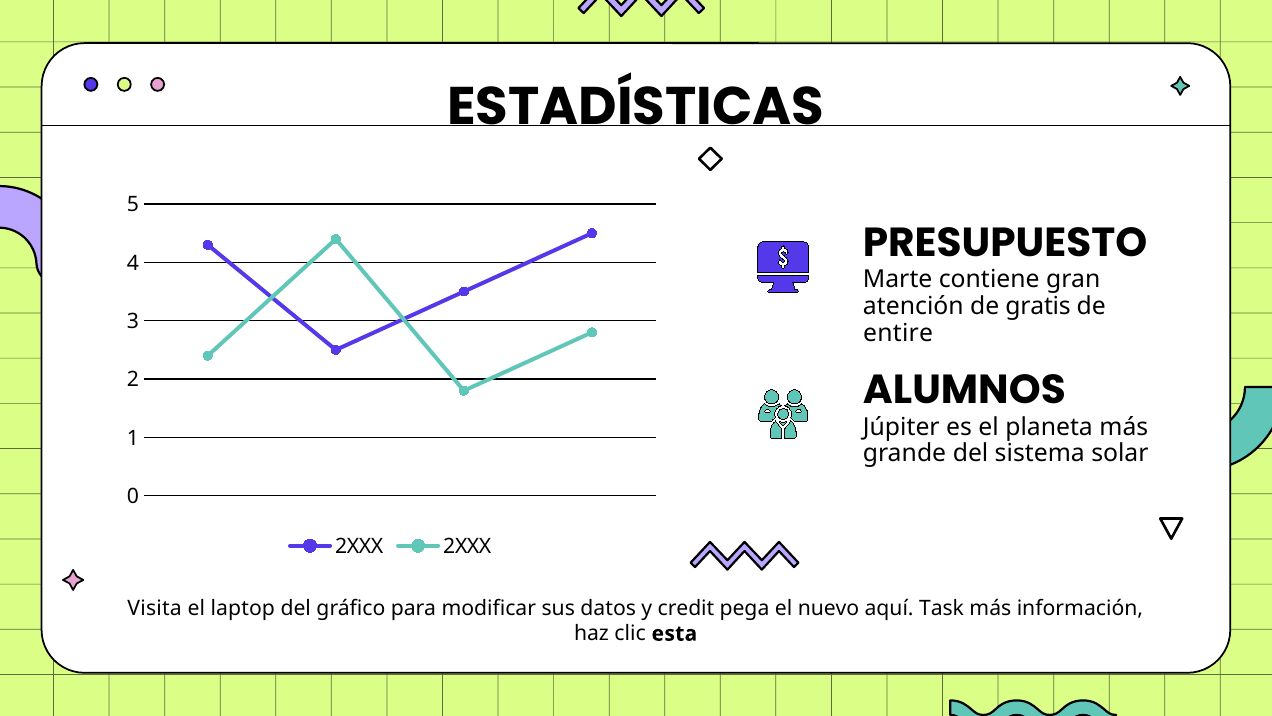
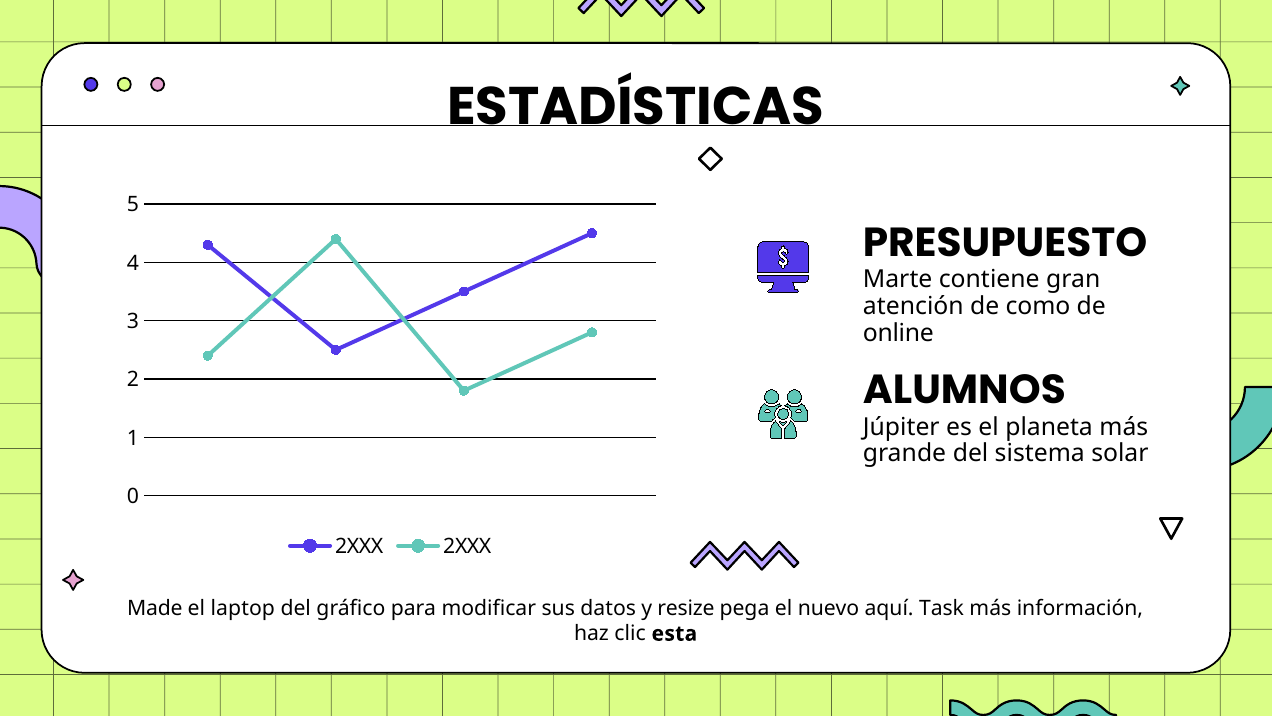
gratis: gratis -> como
entire: entire -> online
Visita: Visita -> Made
credit: credit -> resize
